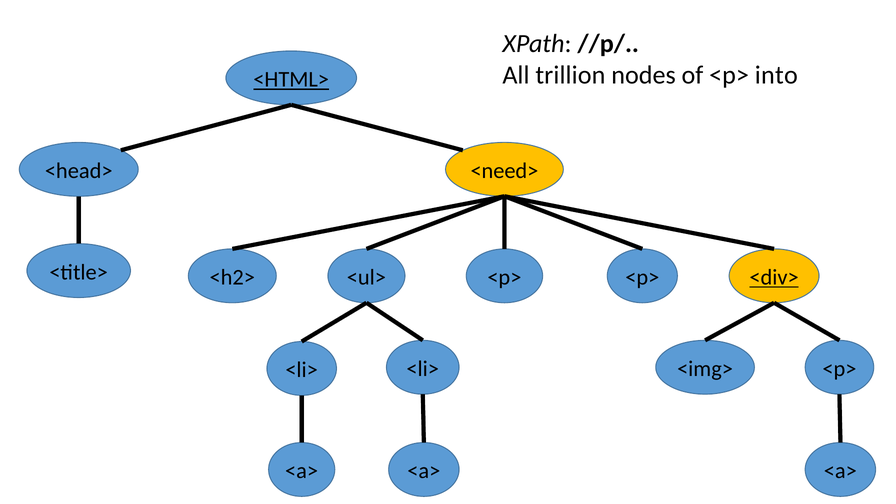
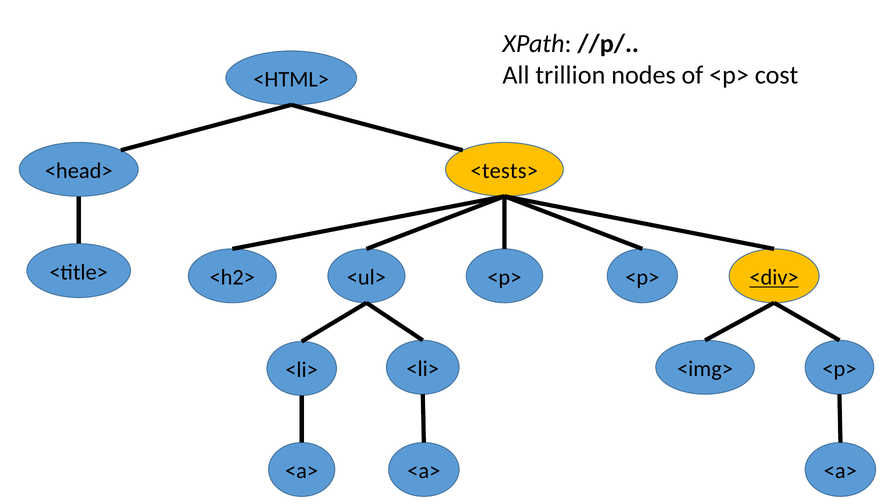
into: into -> cost
<HTML> underline: present -> none
<need>: <need> -> <tests>
